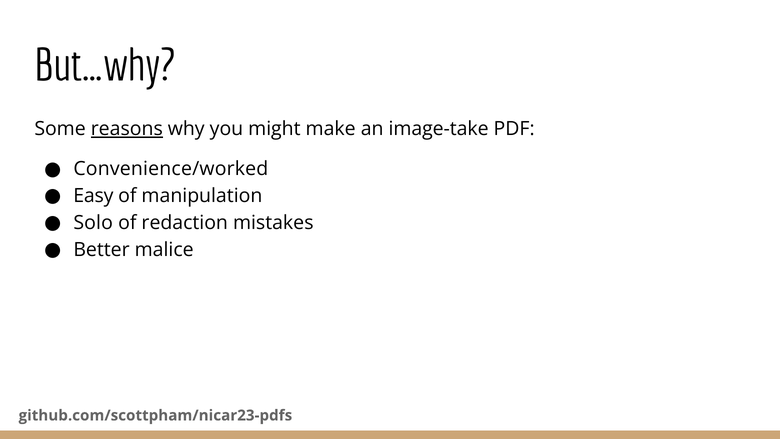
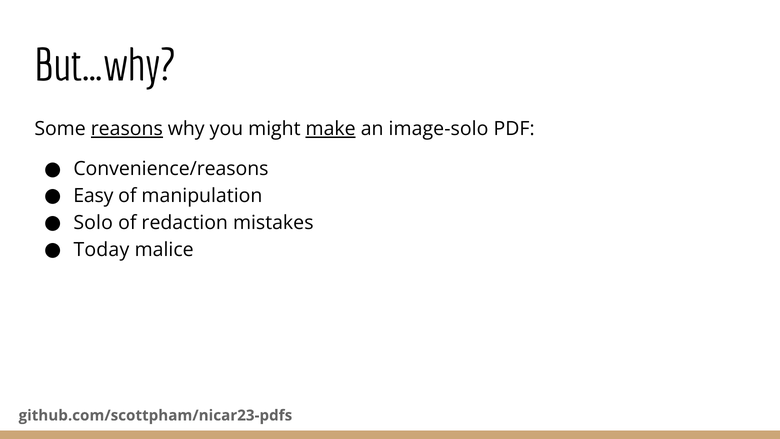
make underline: none -> present
image-take: image-take -> image-solo
Convenience/worked: Convenience/worked -> Convenience/reasons
Better: Better -> Today
